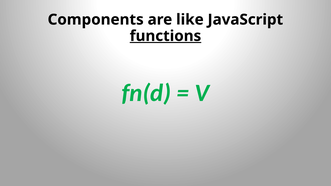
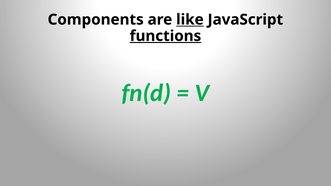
like underline: none -> present
